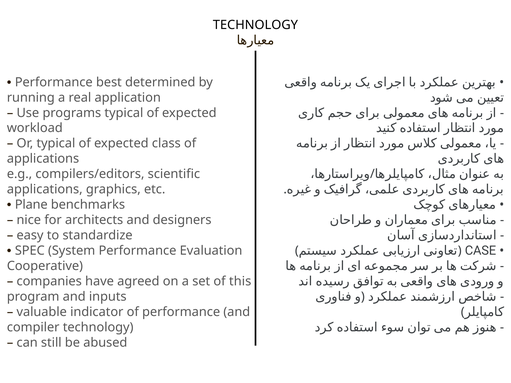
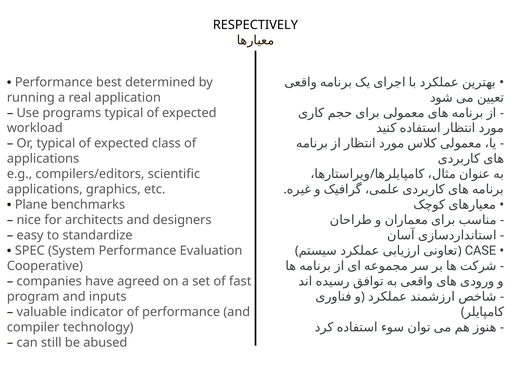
TECHNOLOGY at (255, 25): TECHNOLOGY -> RESPECTIVELY
this: this -> fast
